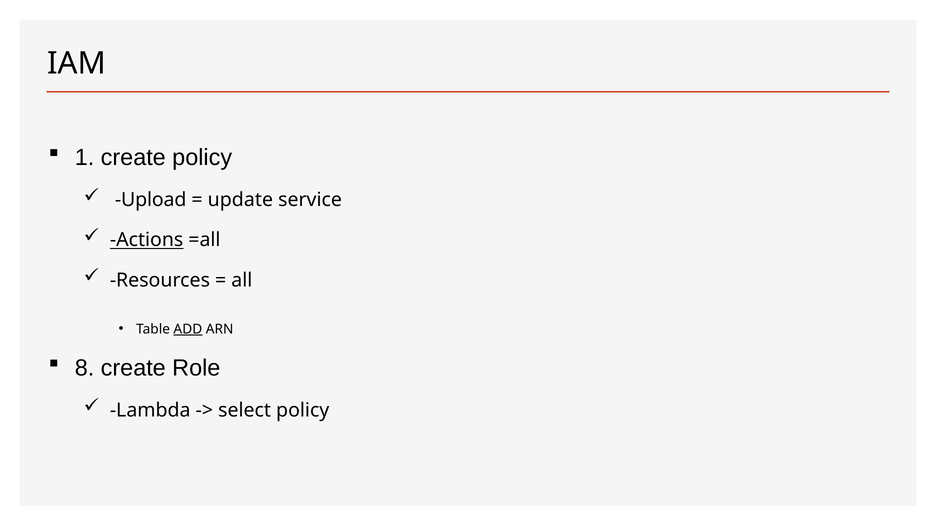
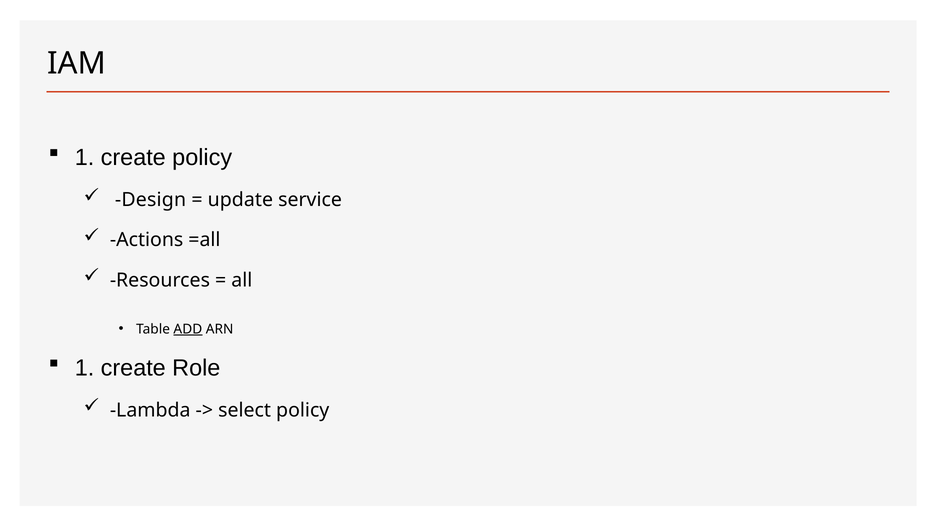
Upload: Upload -> Design
Actions underline: present -> none
8 at (85, 368): 8 -> 1
